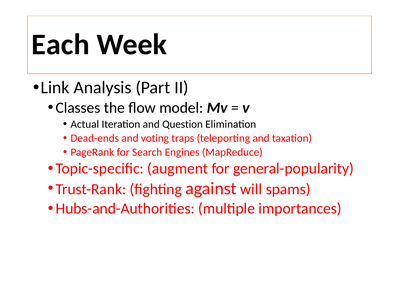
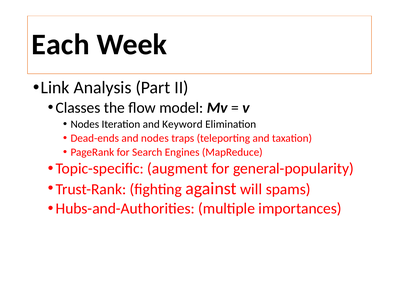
Actual at (85, 124): Actual -> Nodes
Question: Question -> Keyword
and voting: voting -> nodes
